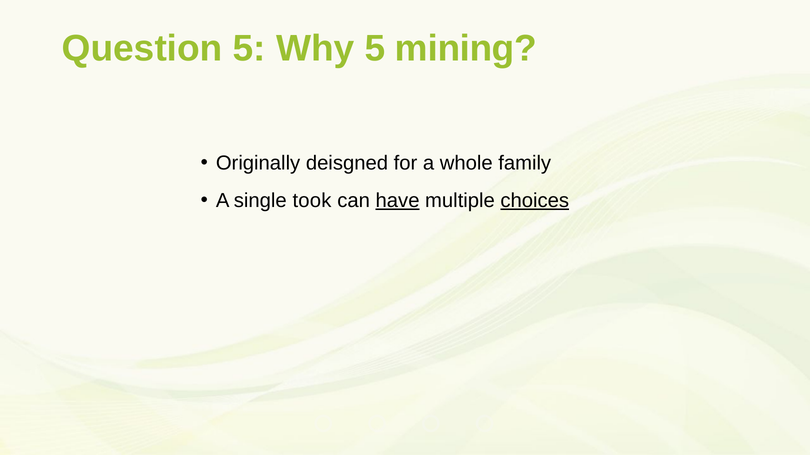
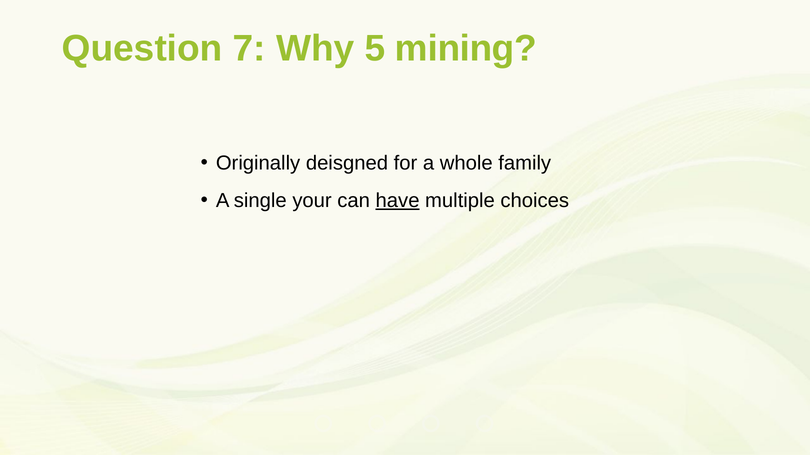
Question 5: 5 -> 7
took: took -> your
choices underline: present -> none
